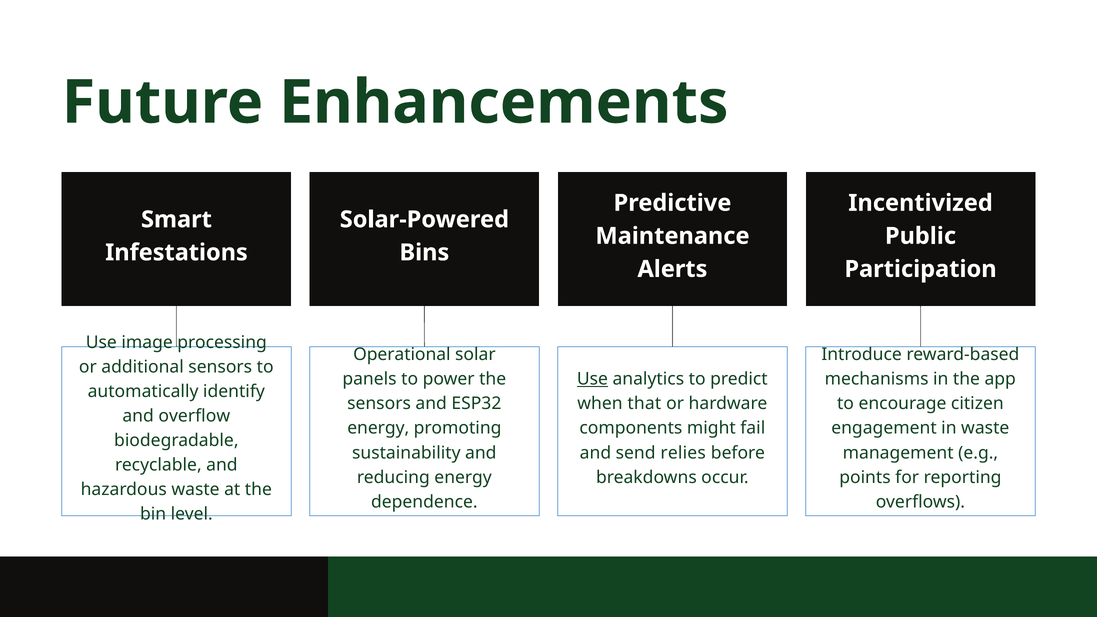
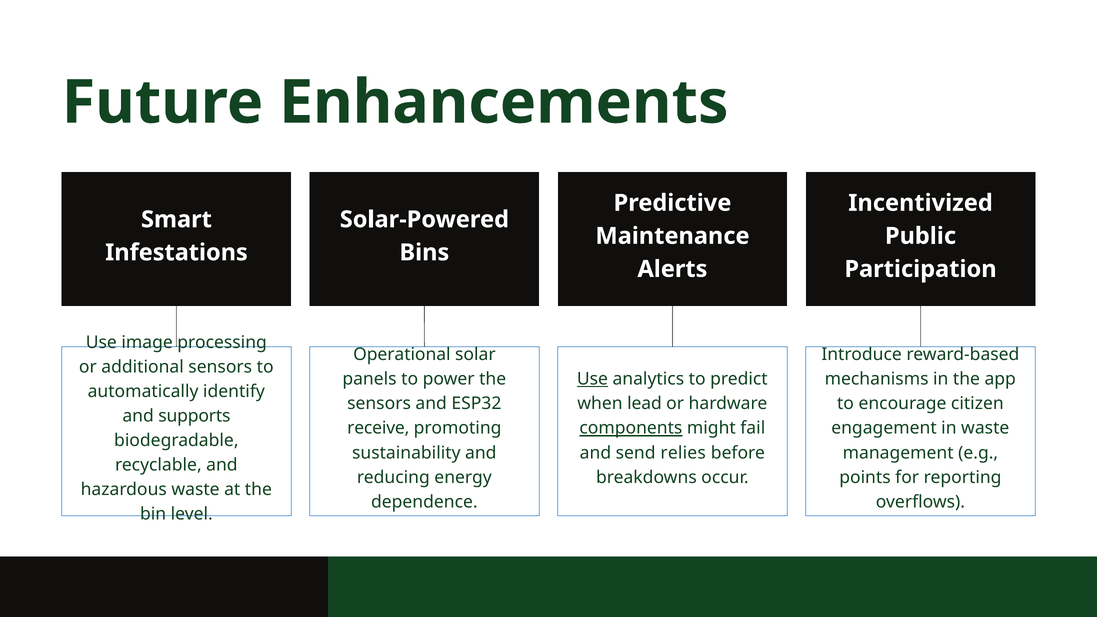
that: that -> lead
overflow: overflow -> supports
energy at (378, 428): energy -> receive
components underline: none -> present
